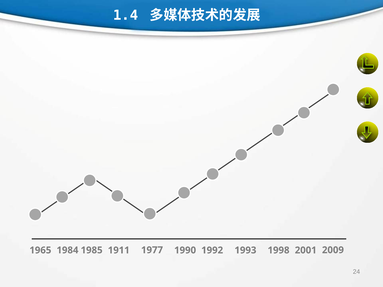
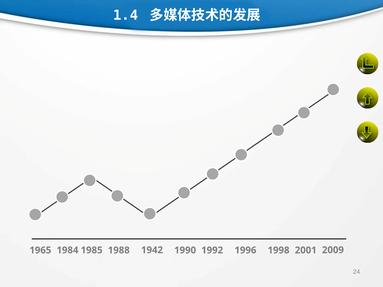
1977: 1977 -> 1942
1911: 1911 -> 1988
1993: 1993 -> 1996
